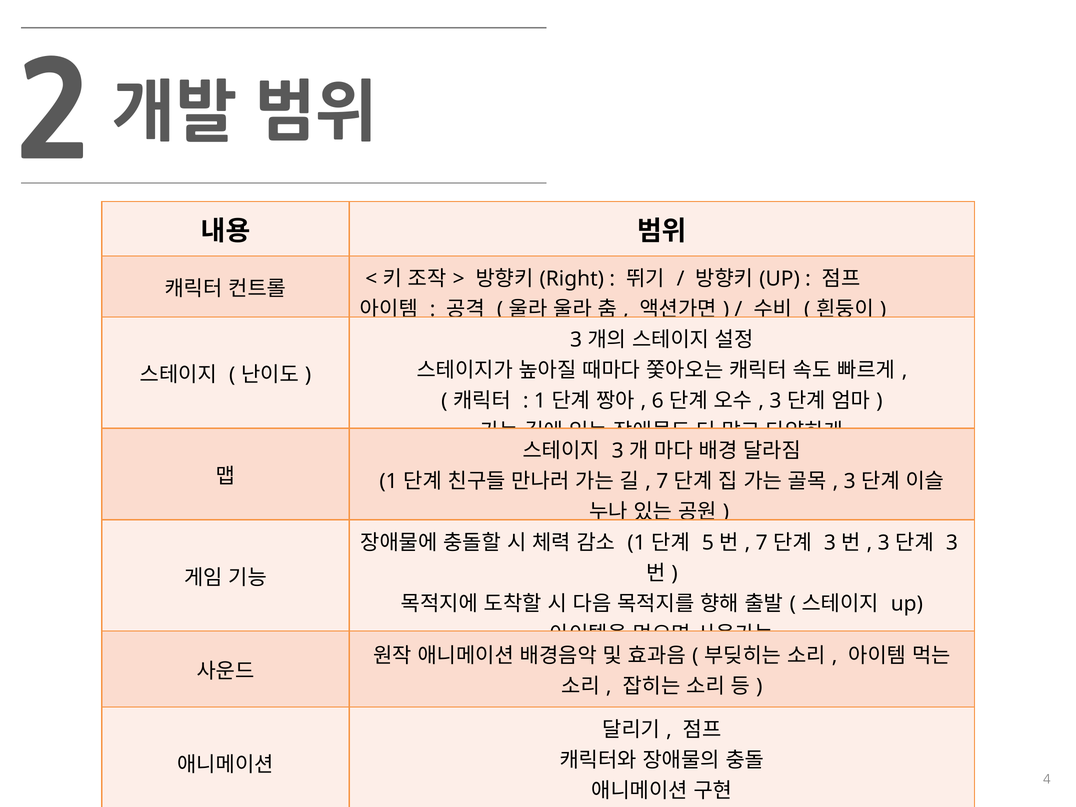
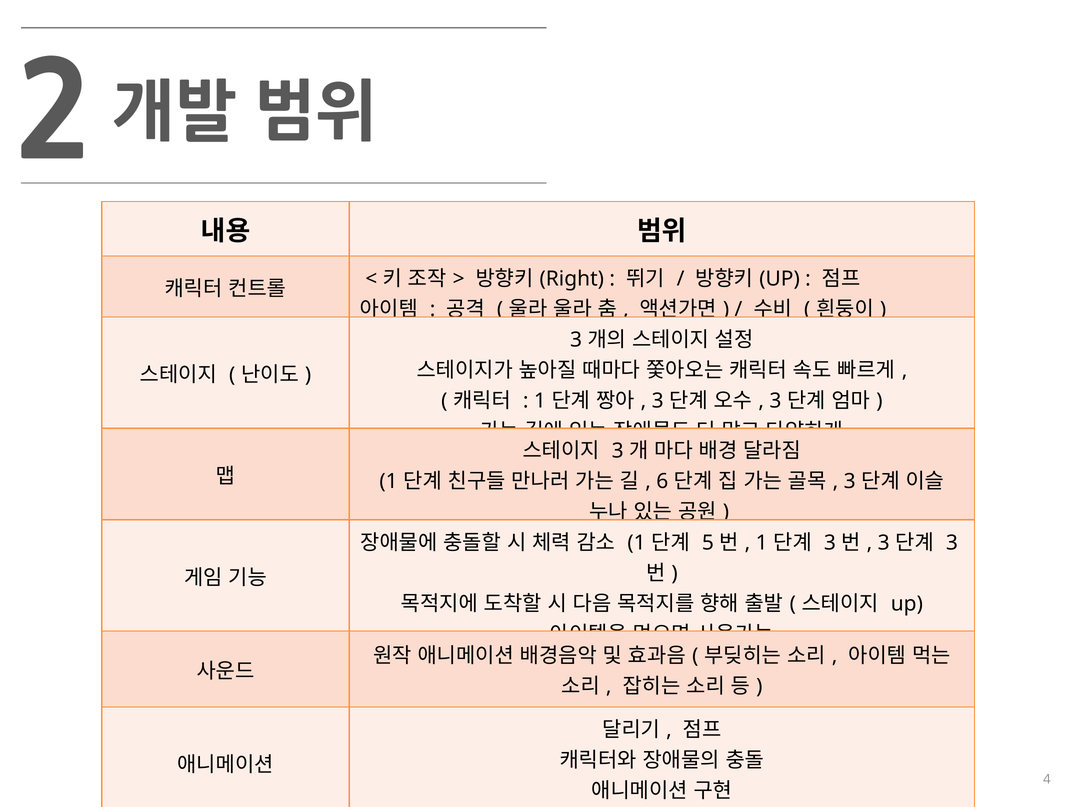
6 at (658, 401): 6 -> 3
7 at (662, 482): 7 -> 6
7 at (762, 543): 7 -> 1
